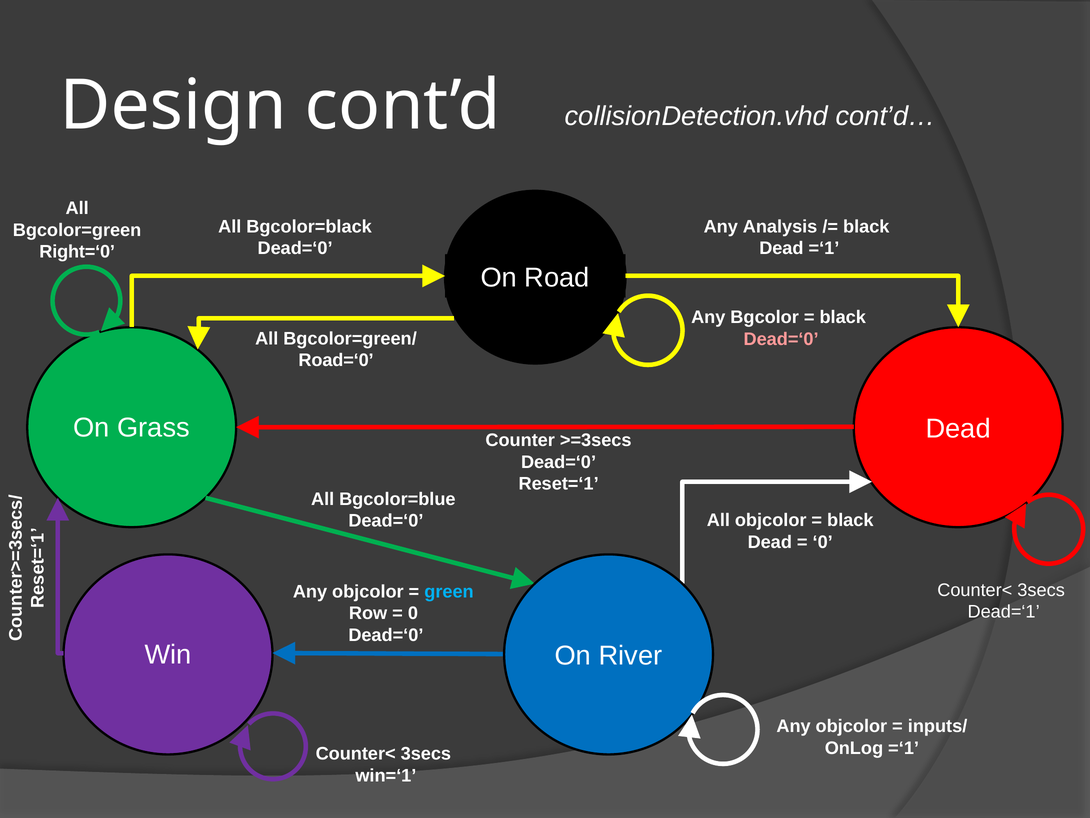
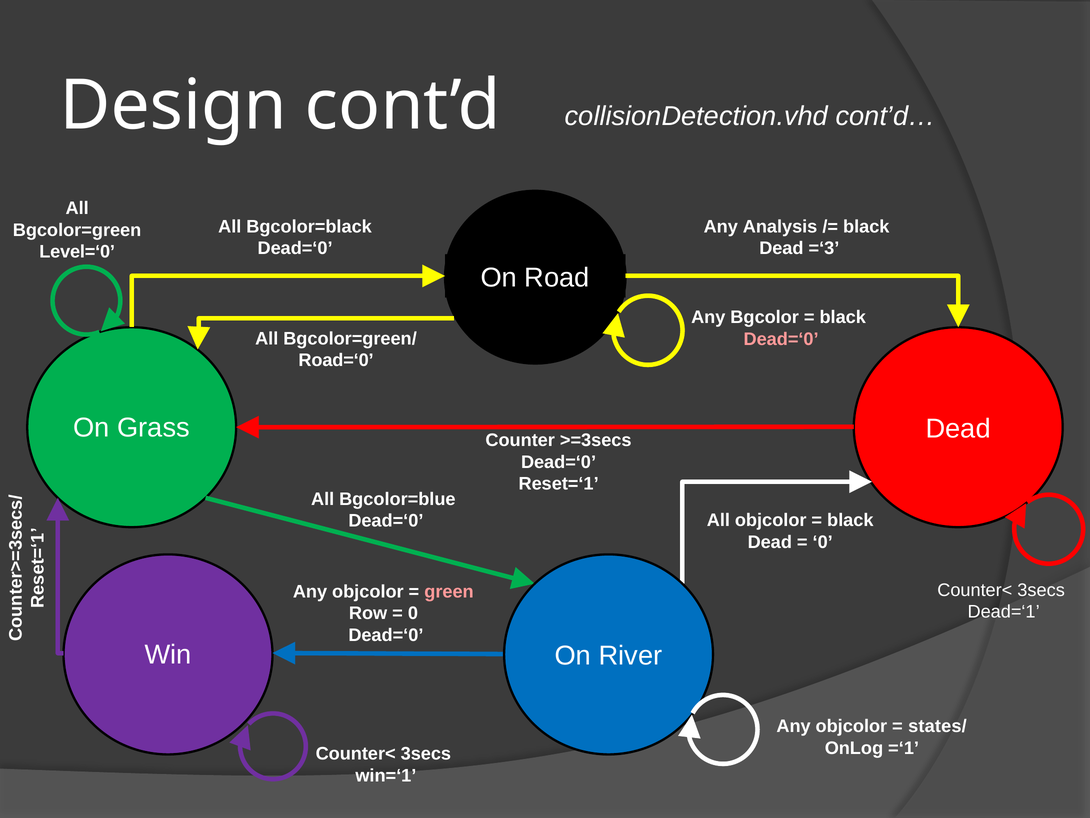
Dead =‘1: =‘1 -> =‘3
Right=‘0: Right=‘0 -> Level=‘0
green colour: light blue -> pink
inputs/: inputs/ -> states/
